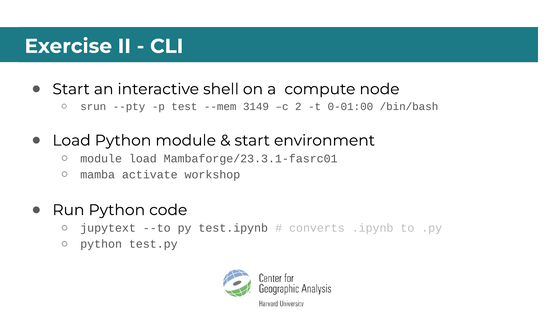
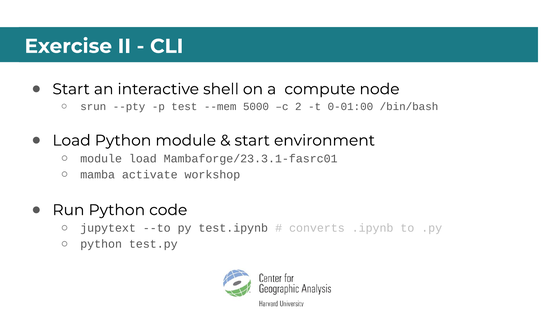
3149: 3149 -> 5000
